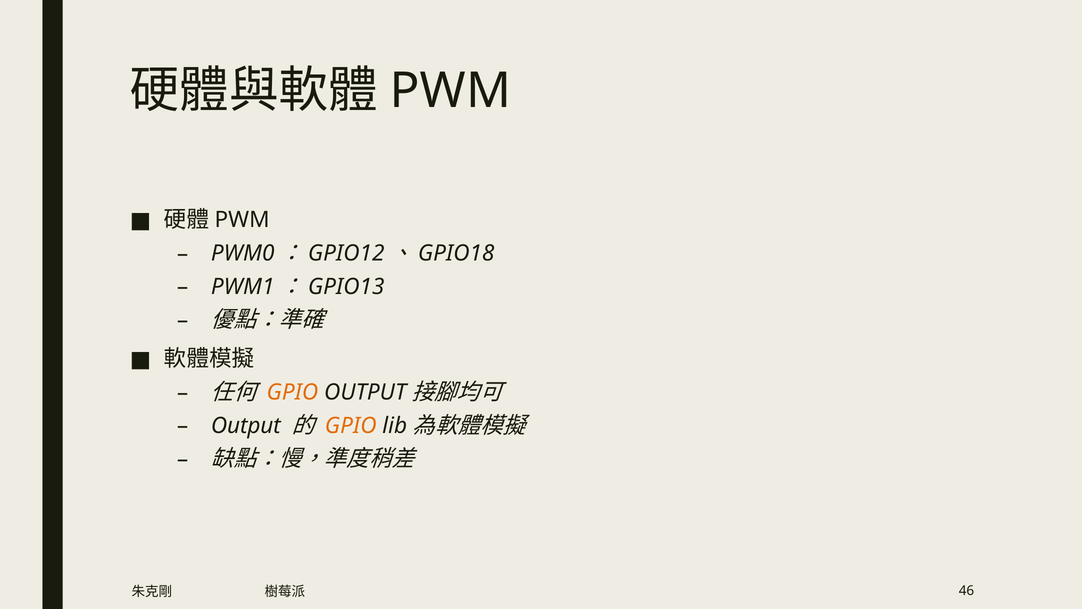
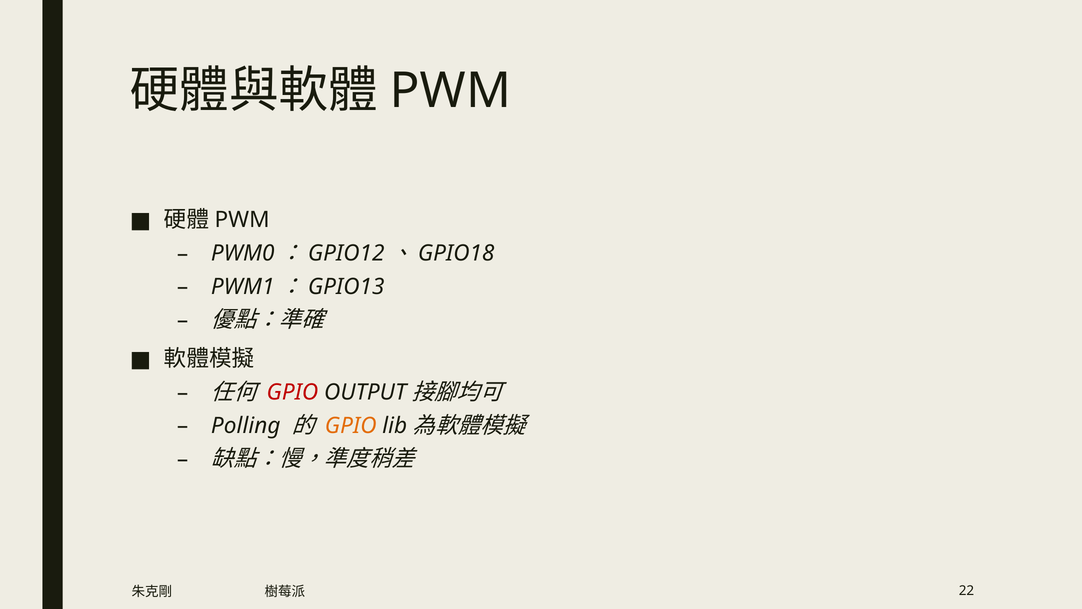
GPIO at (292, 392) colour: orange -> red
Output at (246, 425): Output -> Polling
46: 46 -> 22
